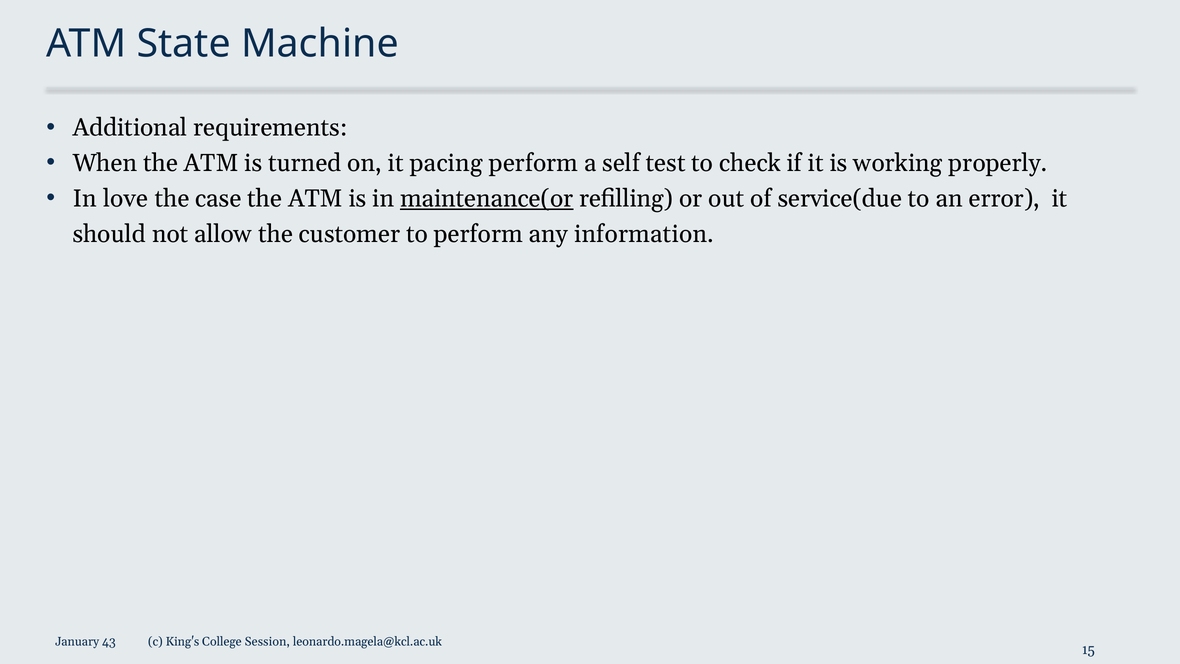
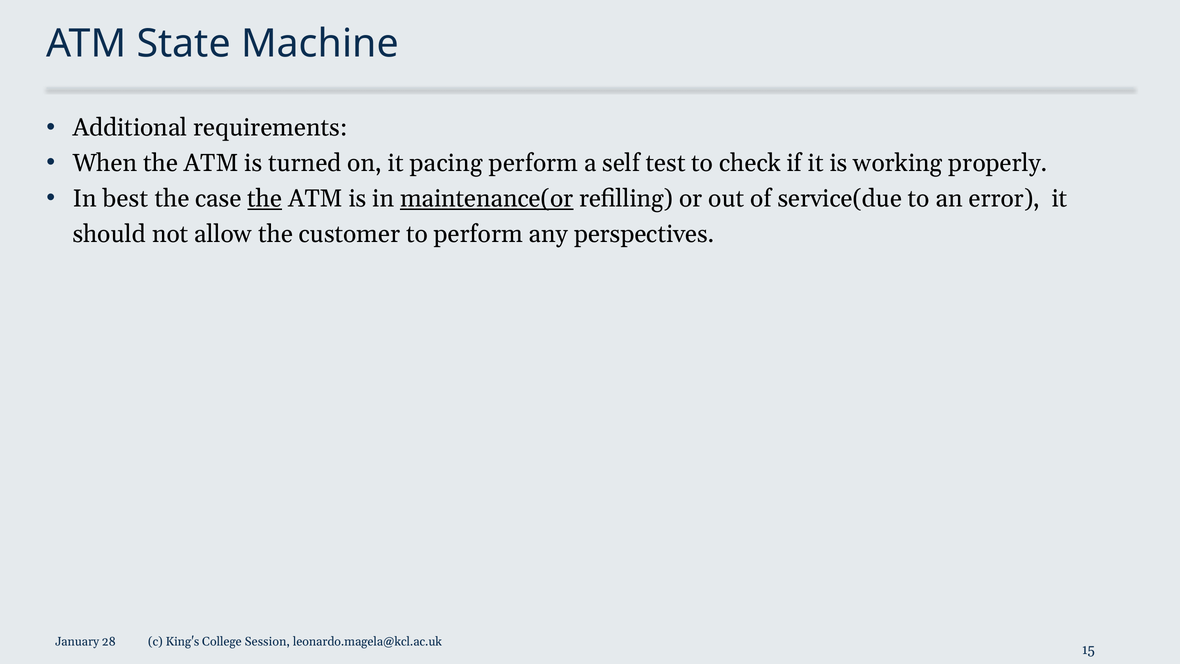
love: love -> best
the at (265, 199) underline: none -> present
information: information -> perspectives
43: 43 -> 28
